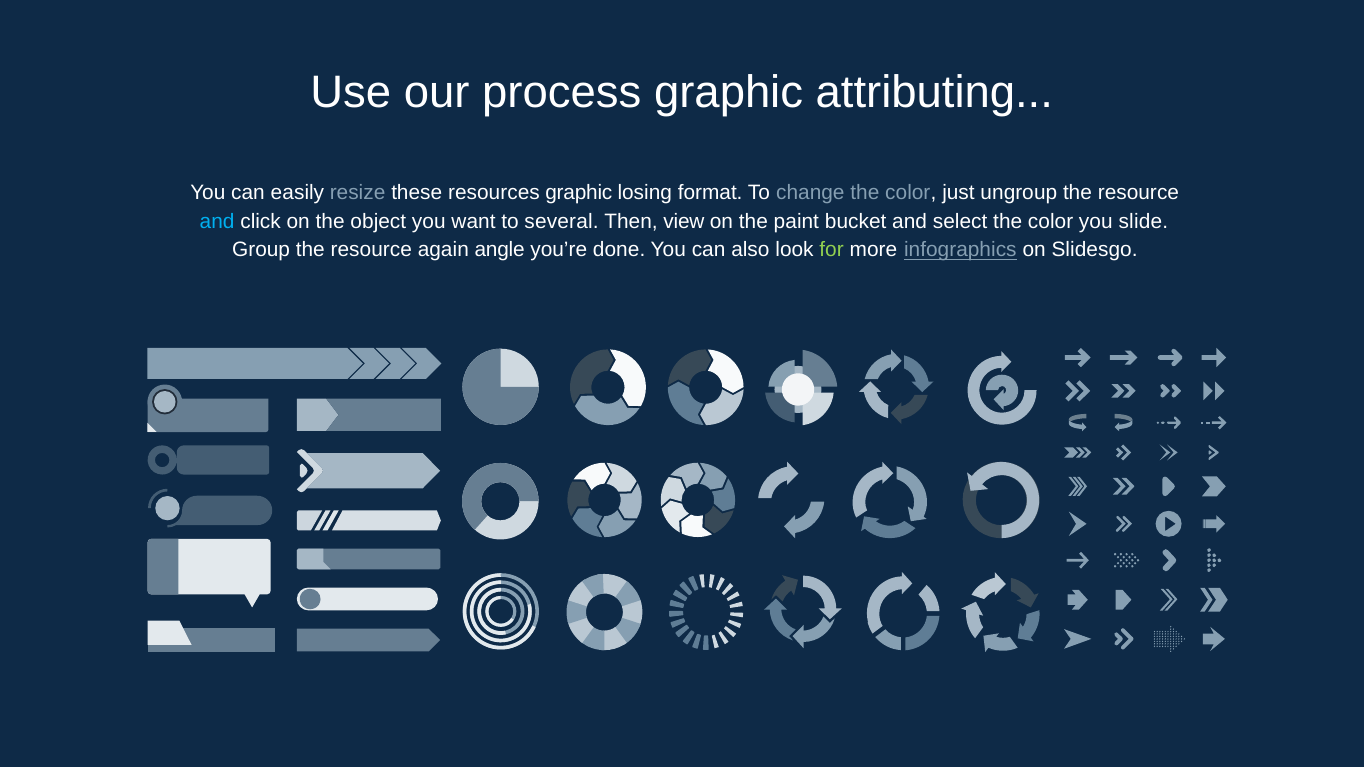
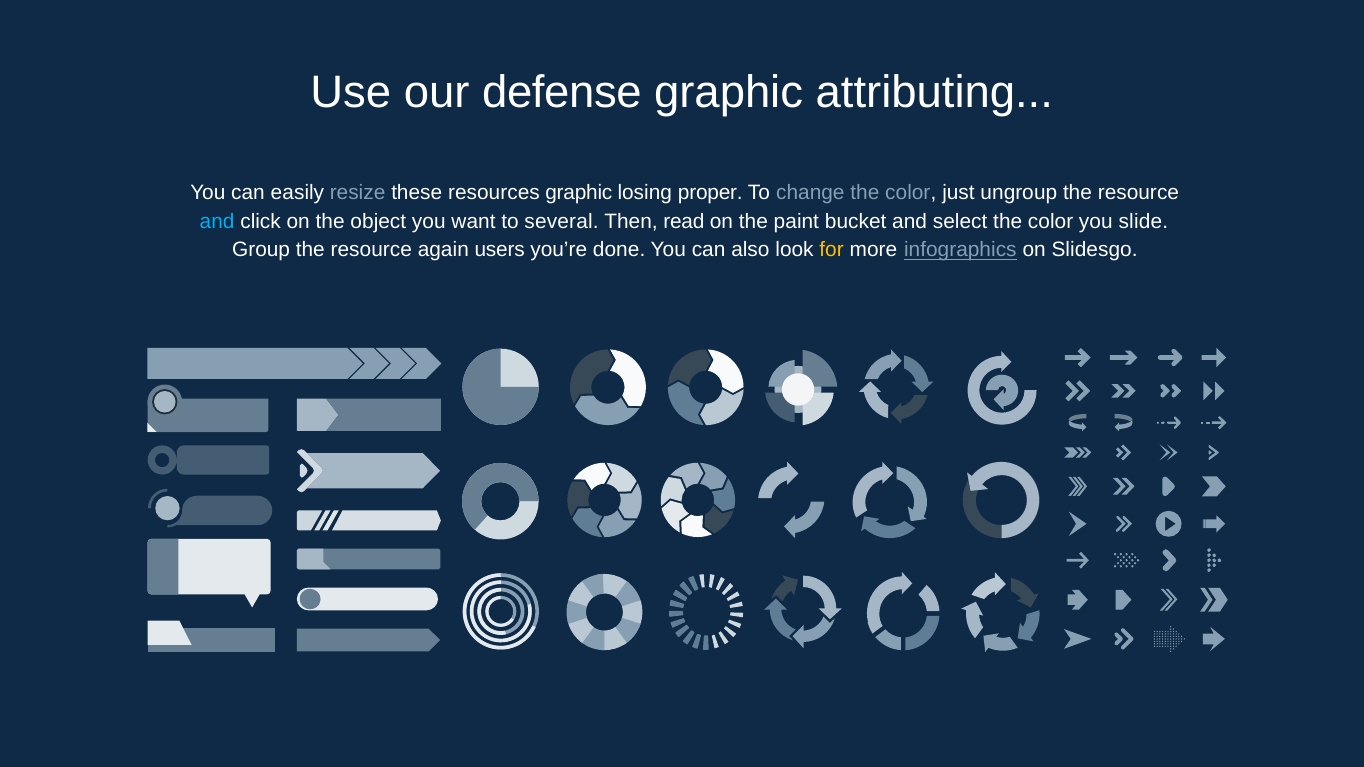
process: process -> defense
format: format -> proper
view: view -> read
angle: angle -> users
for colour: light green -> yellow
